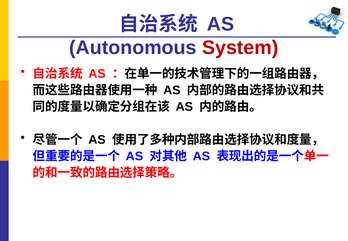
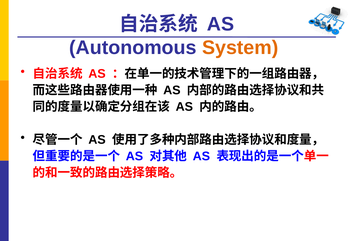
System colour: red -> orange
